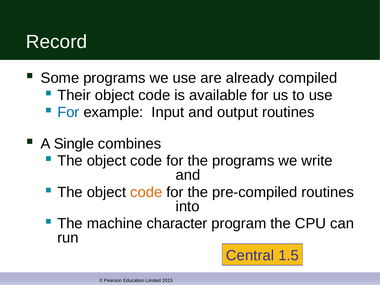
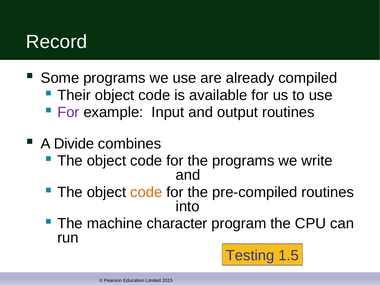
For at (68, 112) colour: blue -> purple
Single: Single -> Divide
Central: Central -> Testing
